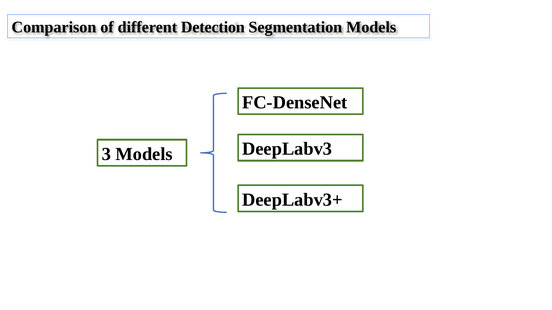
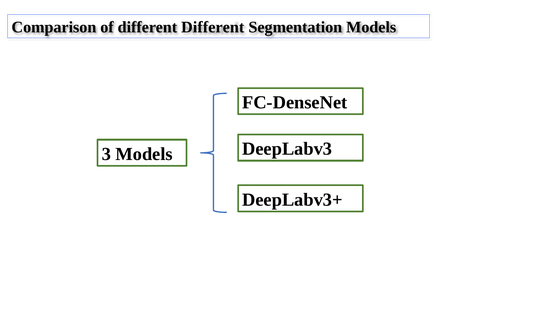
different Detection: Detection -> Different
